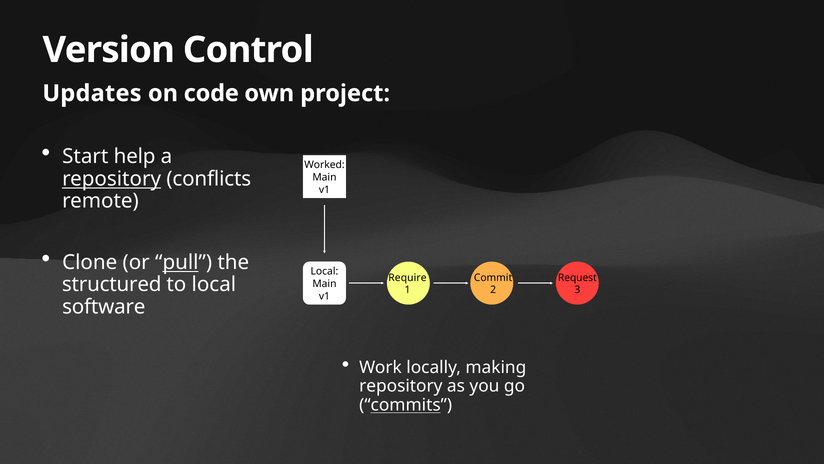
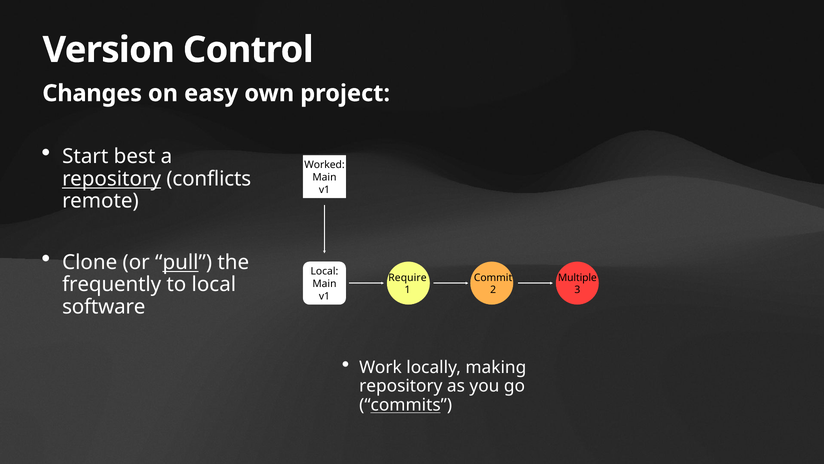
Updates: Updates -> Changes
code: code -> easy
help: help -> best
Request: Request -> Multiple
structured: structured -> frequently
